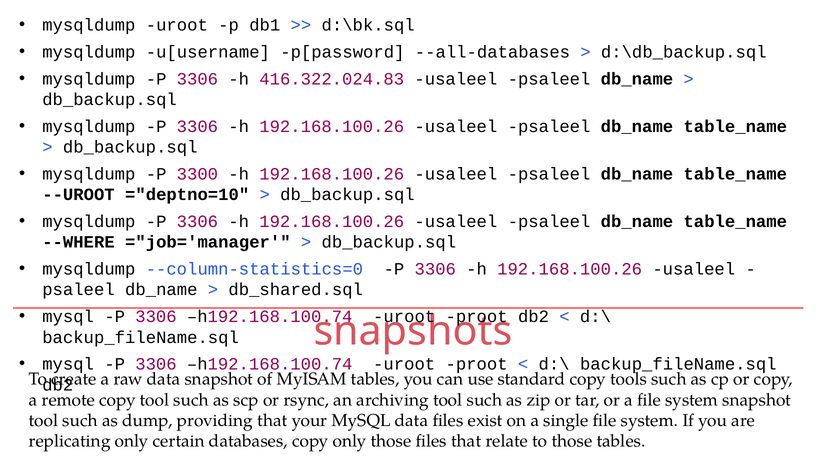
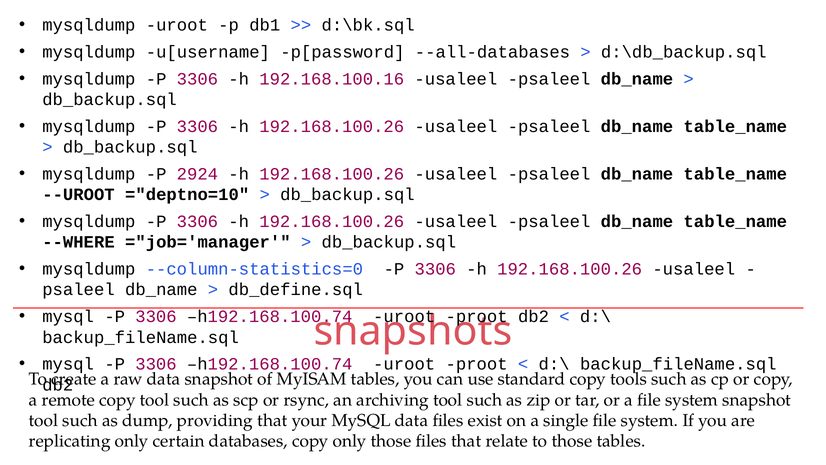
416.322.024.83: 416.322.024.83 -> 192.168.100.16
3300: 3300 -> 2924
db_shared.sql: db_shared.sql -> db_define.sql
